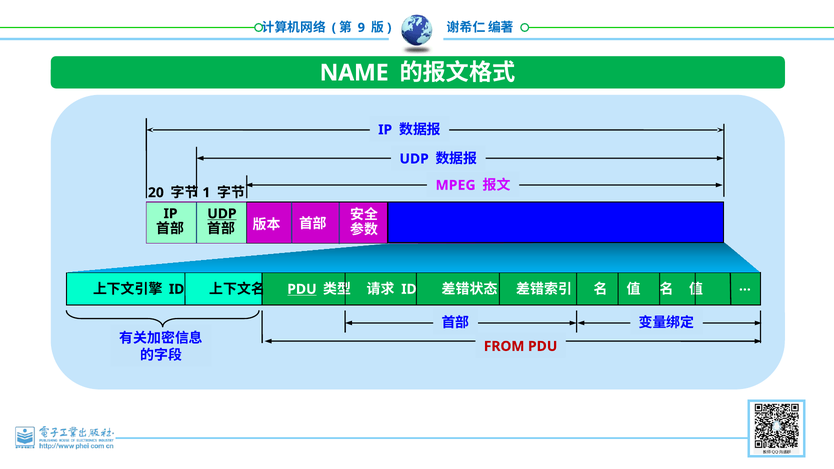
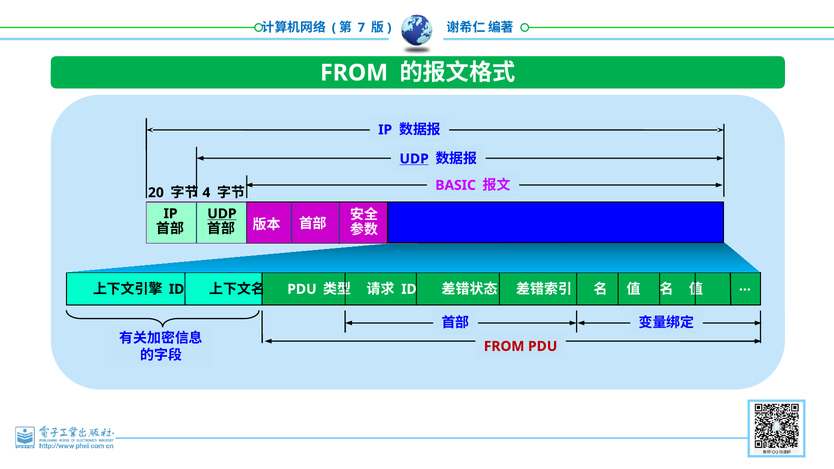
9: 9 -> 7
NAME at (354, 73): NAME -> FROM
UDP at (414, 159) underline: none -> present
MPEG: MPEG -> BASIC
1: 1 -> 4
PDU at (302, 289) underline: present -> none
